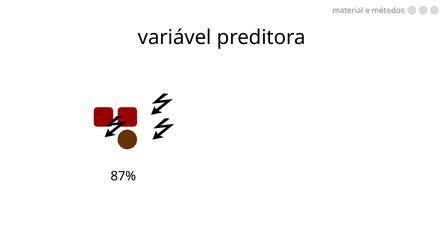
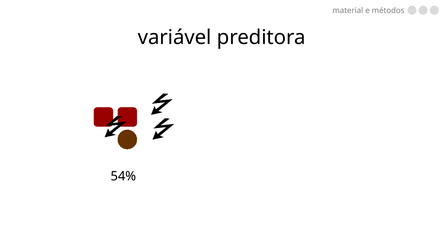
87%: 87% -> 54%
